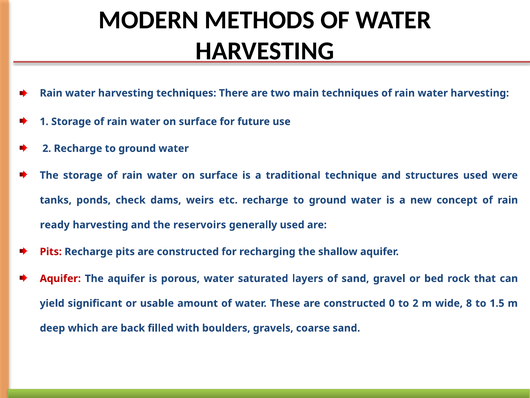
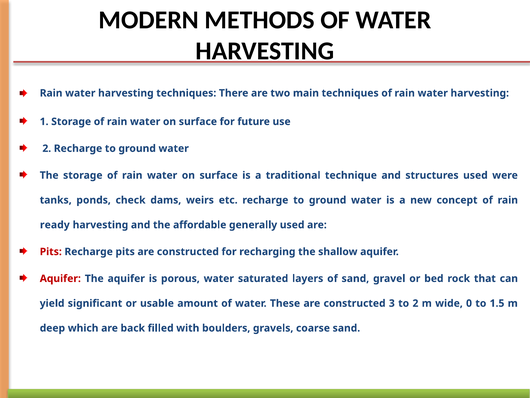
reservoirs: reservoirs -> affordable
0: 0 -> 3
8: 8 -> 0
